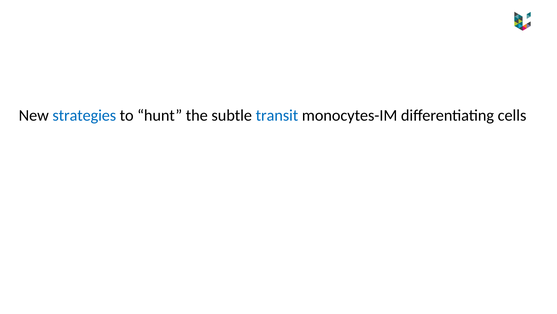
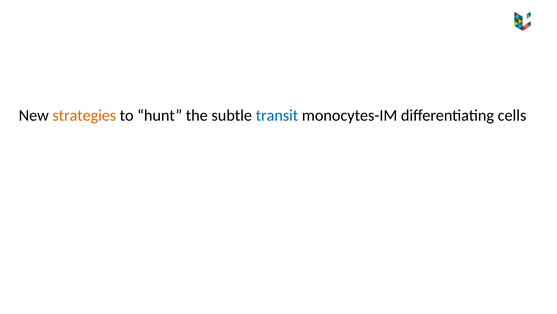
strategies colour: blue -> orange
